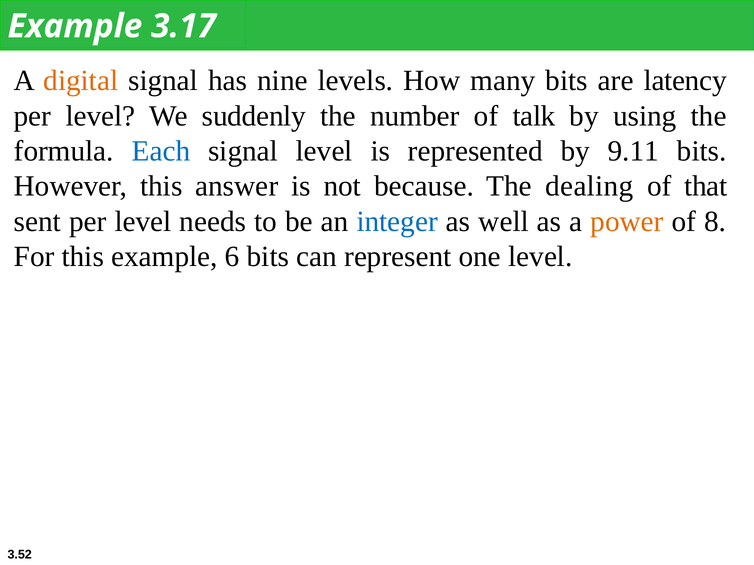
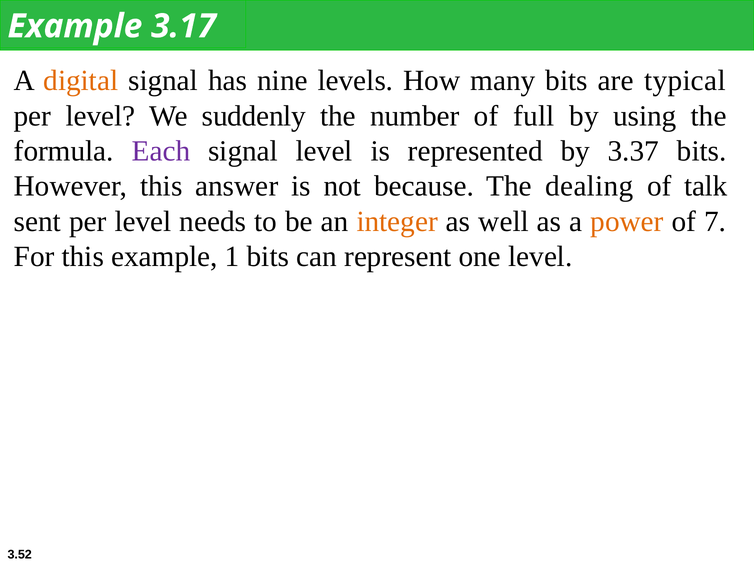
latency: latency -> typical
talk: talk -> full
Each colour: blue -> purple
9.11: 9.11 -> 3.37
that: that -> talk
integer colour: blue -> orange
8: 8 -> 7
6: 6 -> 1
